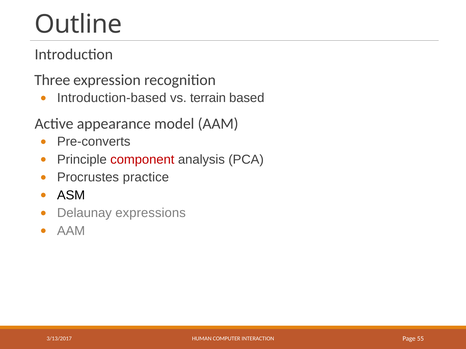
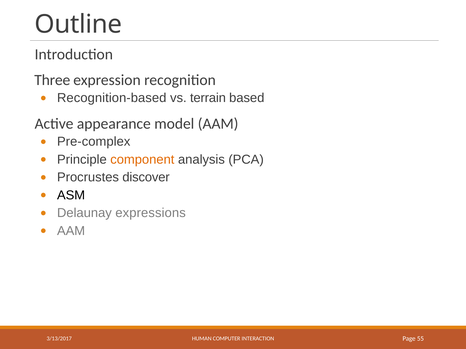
Introduction-based: Introduction-based -> Recognition-based
Pre-converts: Pre-converts -> Pre-complex
component colour: red -> orange
practice: practice -> discover
